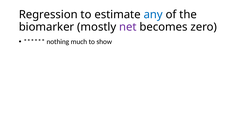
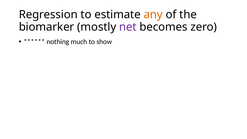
any colour: blue -> orange
